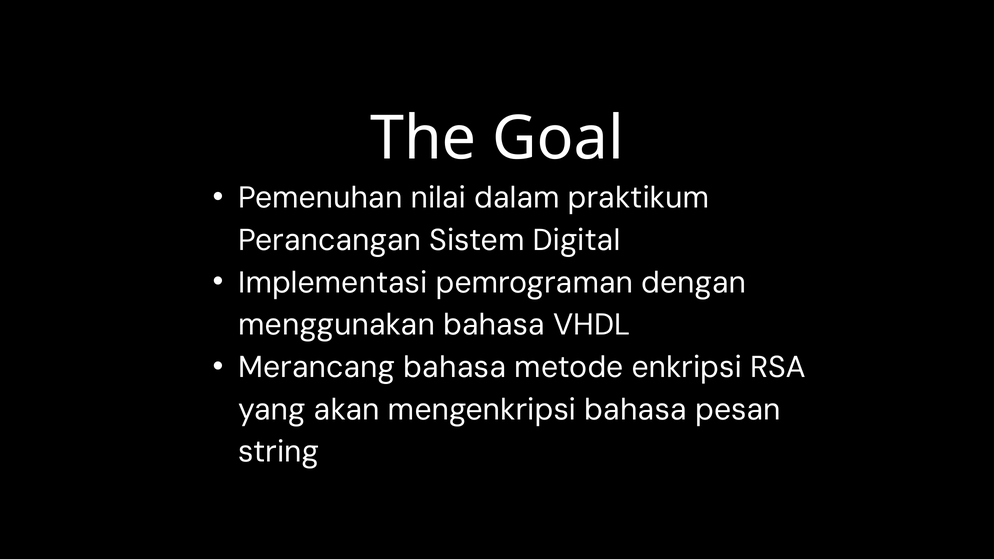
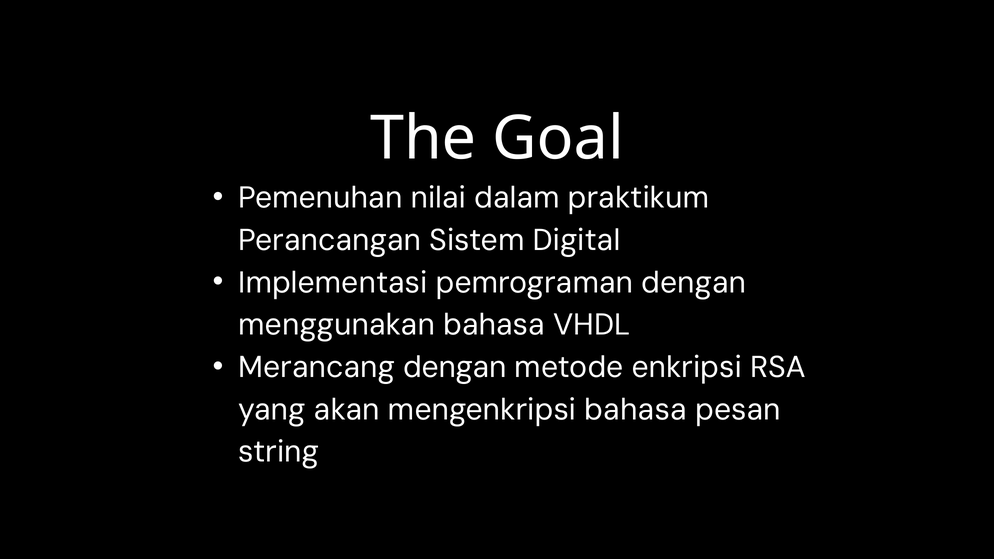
Merancang bahasa: bahasa -> dengan
